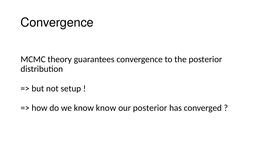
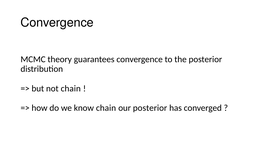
not setup: setup -> chain
know know: know -> chain
